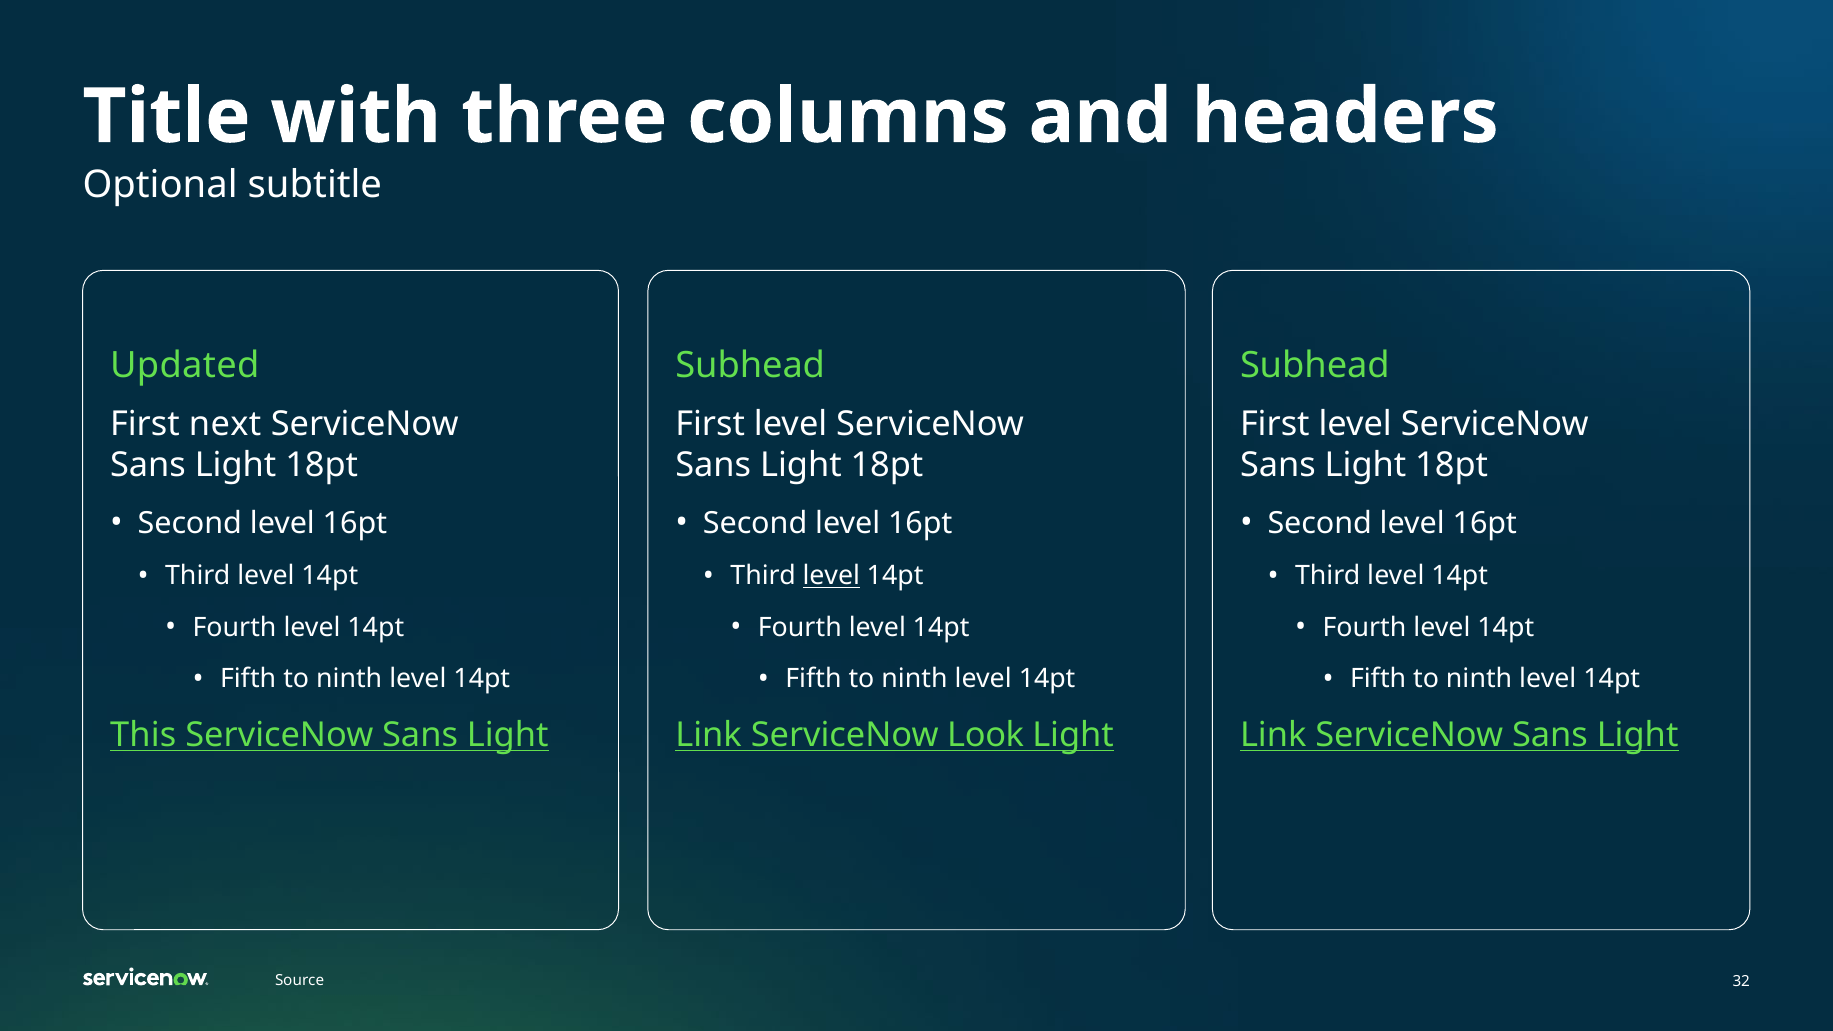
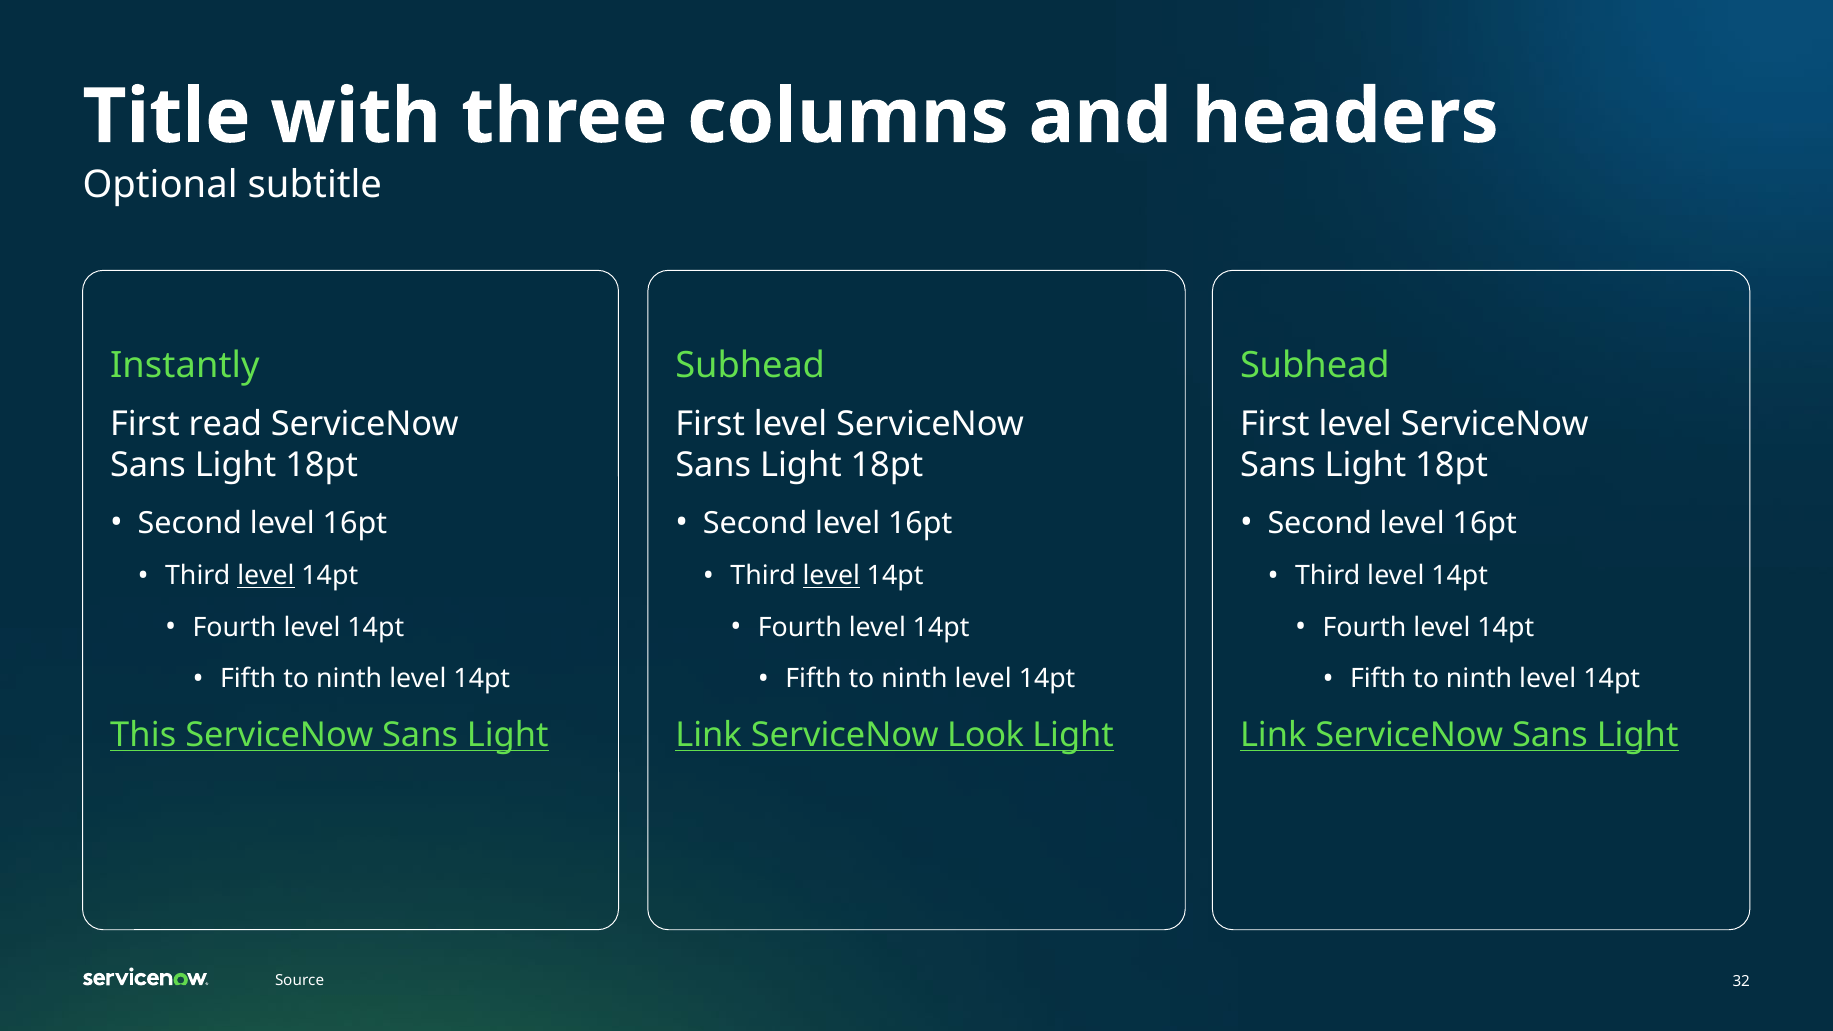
Updated: Updated -> Instantly
next: next -> read
level at (266, 576) underline: none -> present
